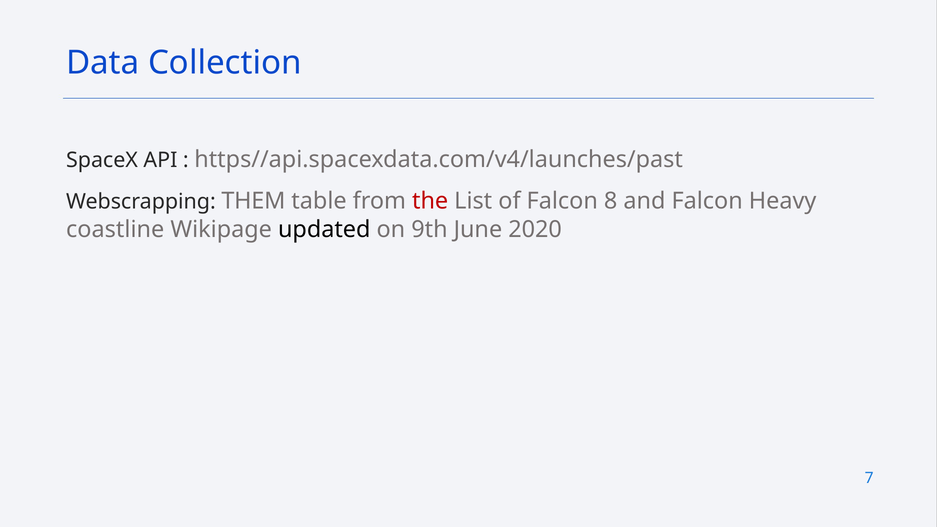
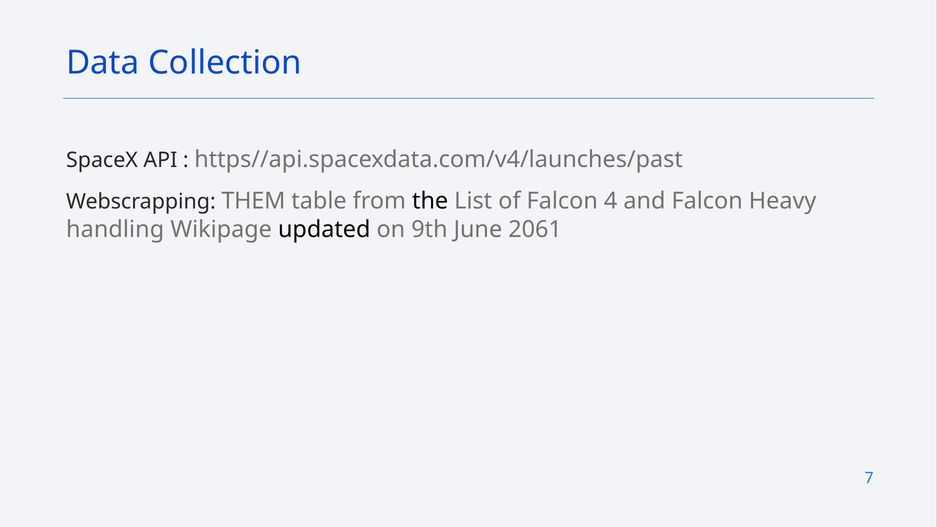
the colour: red -> black
8: 8 -> 4
coastline: coastline -> handling
2020: 2020 -> 2061
